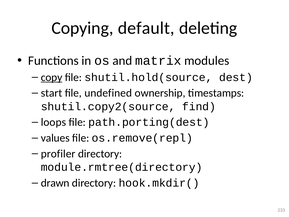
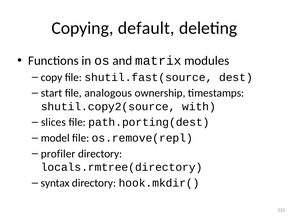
copy underline: present -> none
shutil.hold(source: shutil.hold(source -> shutil.fast(source
undefined: undefined -> analogous
find: find -> with
loops: loops -> slices
values: values -> model
module.rmtree(directory: module.rmtree(directory -> locals.rmtree(directory
drawn: drawn -> syntax
